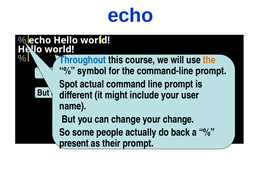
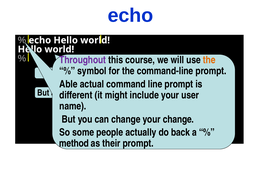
Throughout colour: blue -> purple
Spot: Spot -> Able
present: present -> method
